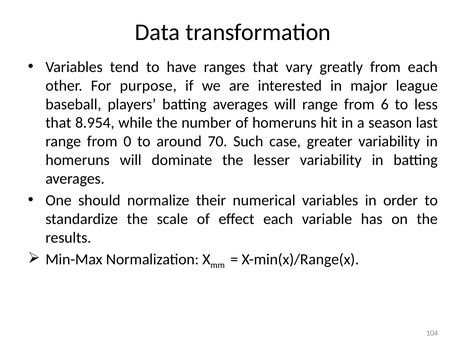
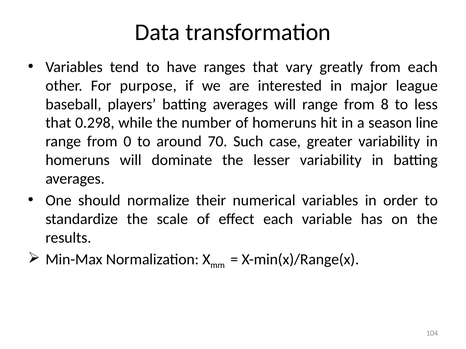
6: 6 -> 8
8.954: 8.954 -> 0.298
last: last -> line
